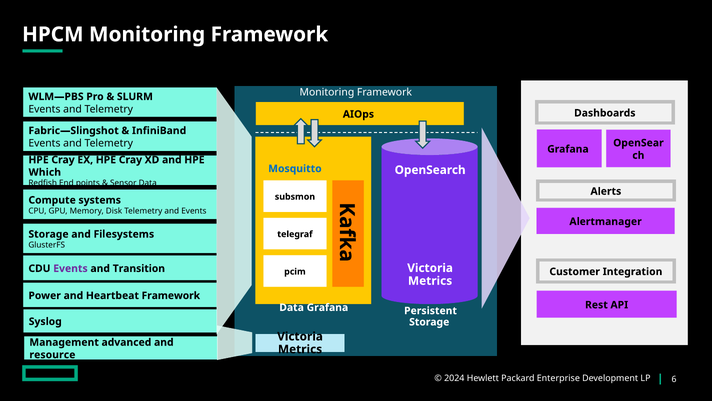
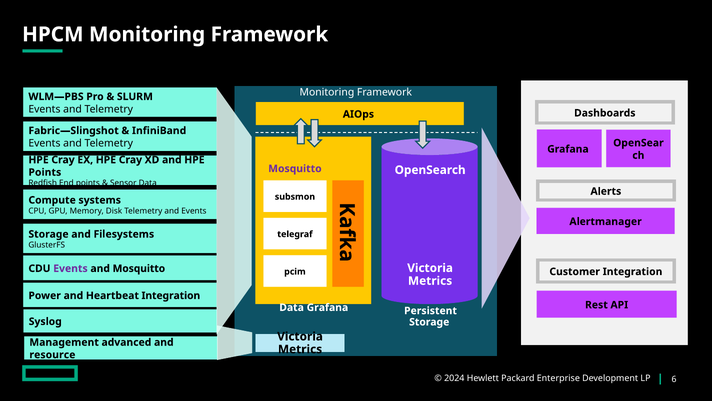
Mosquitto at (295, 168) colour: blue -> purple
Which at (45, 172): Which -> Points
and Transition: Transition -> Mosquitto
Heartbeat Framework: Framework -> Integration
